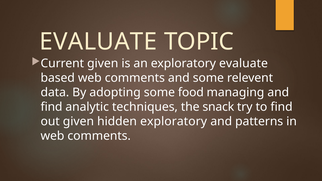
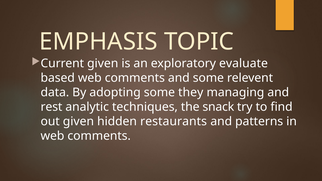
EVALUATE at (98, 42): EVALUATE -> EMPHASIS
food: food -> they
find at (52, 107): find -> rest
hidden exploratory: exploratory -> restaurants
